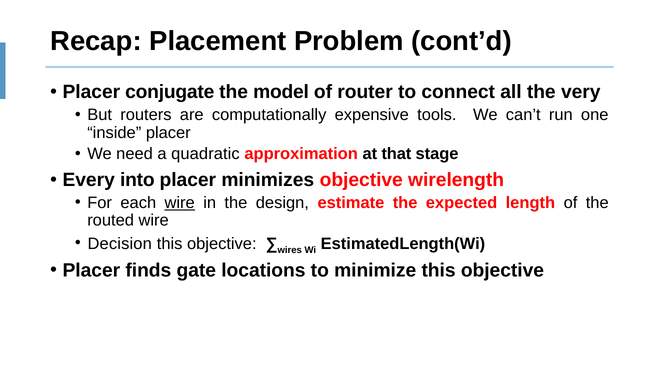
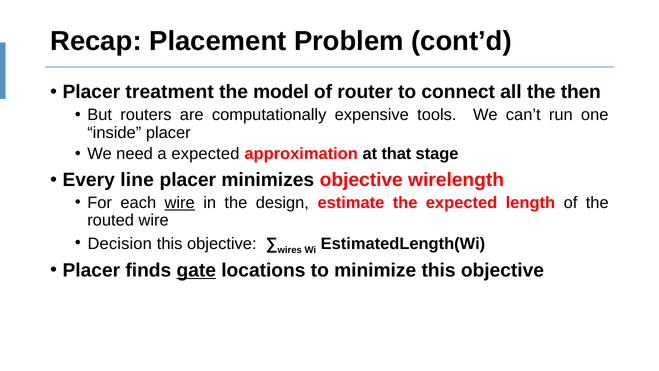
conjugate: conjugate -> treatment
very: very -> then
a quadratic: quadratic -> expected
into: into -> line
gate underline: none -> present
